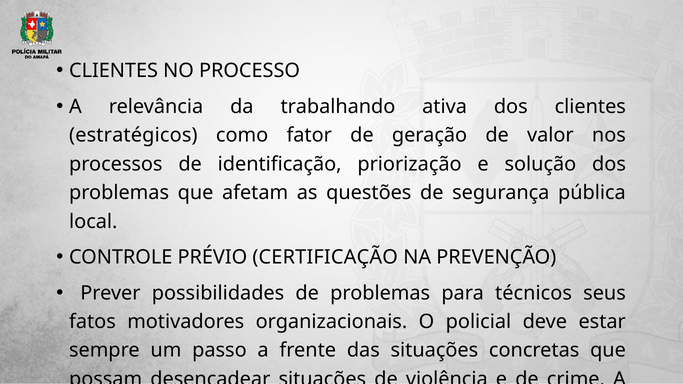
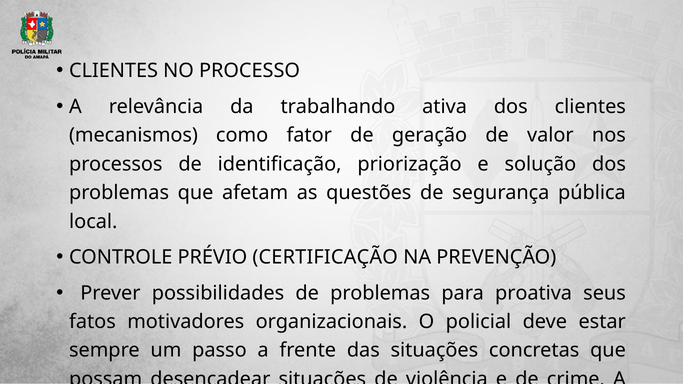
estratégicos: estratégicos -> mecanismos
técnicos: técnicos -> proativa
